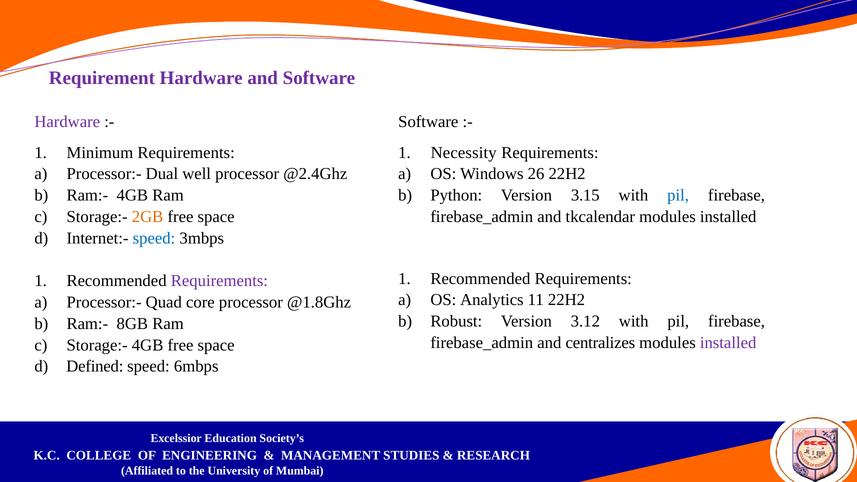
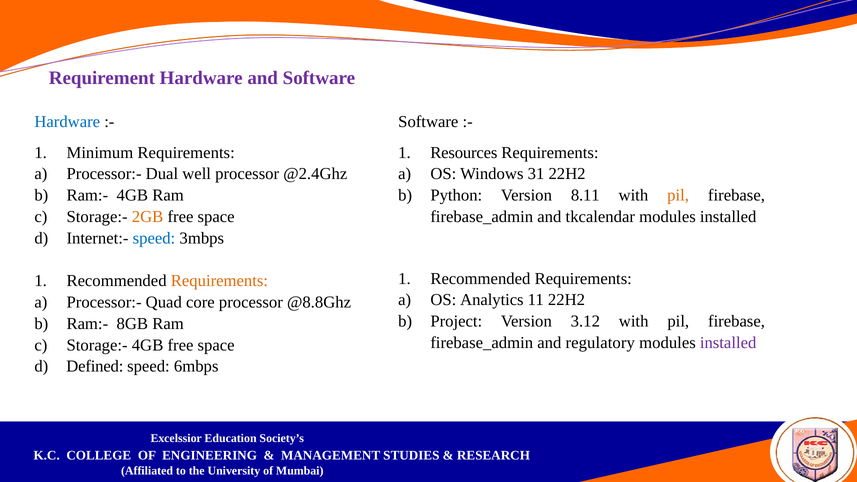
Hardware at (67, 122) colour: purple -> blue
Necessity: Necessity -> Resources
26: 26 -> 31
3.15: 3.15 -> 8.11
pil at (678, 195) colour: blue -> orange
Requirements at (219, 281) colour: purple -> orange
@1.8Ghz: @1.8Ghz -> @8.8Ghz
Robust: Robust -> Project
centralizes: centralizes -> regulatory
